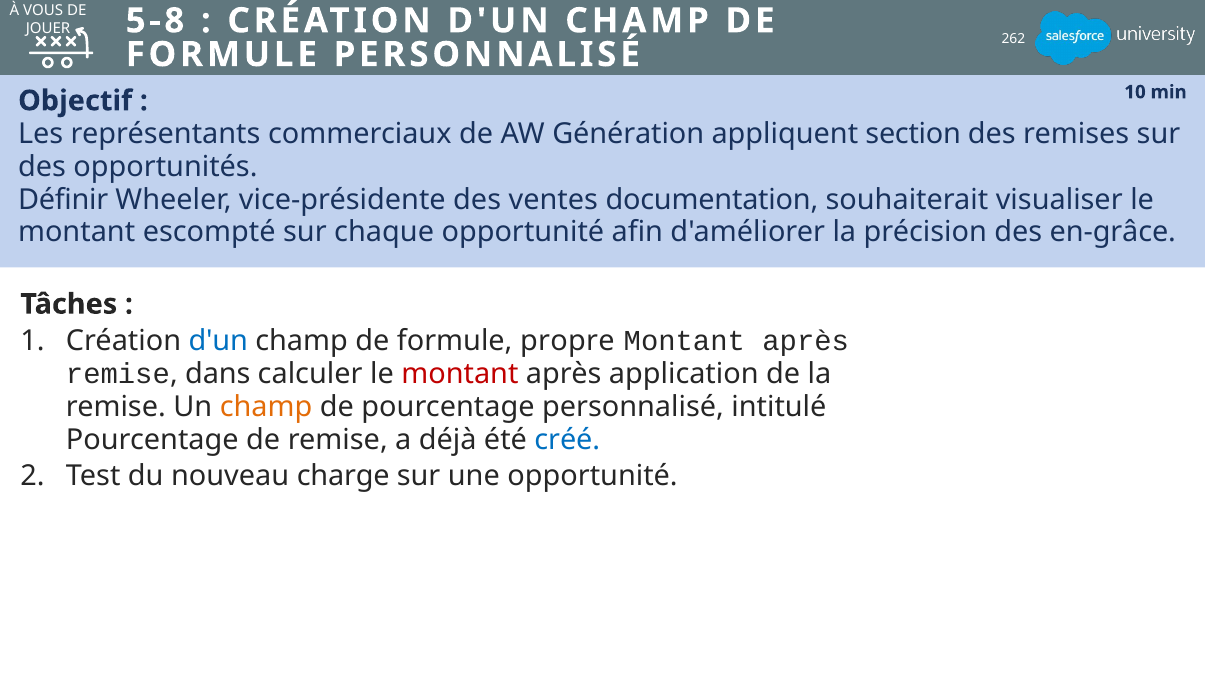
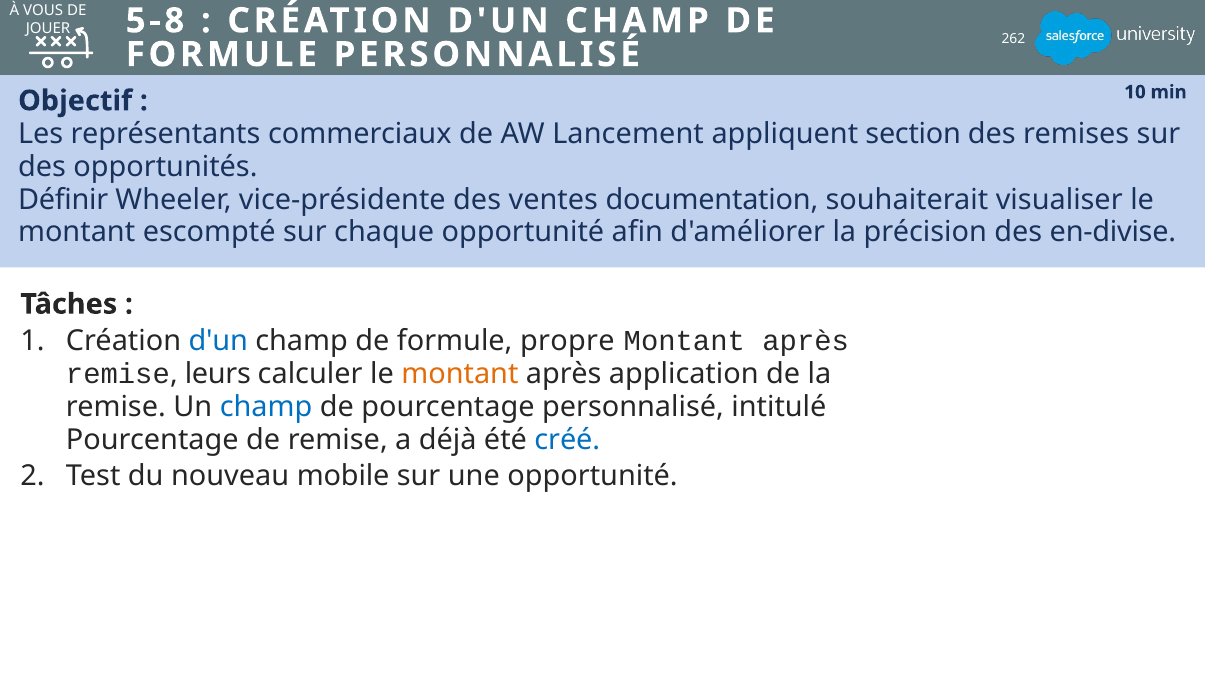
Génération: Génération -> Lancement
en-grâce: en-grâce -> en-divise
dans: dans -> leurs
montant at (460, 374) colour: red -> orange
champ at (266, 406) colour: orange -> blue
charge: charge -> mobile
